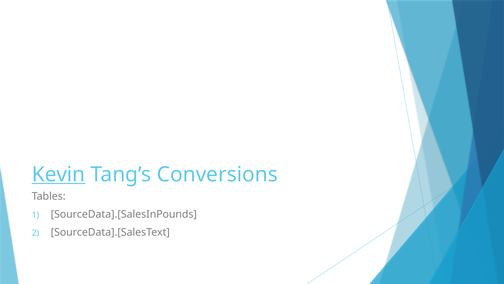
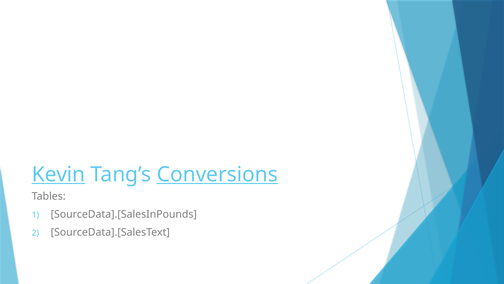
Conversions underline: none -> present
